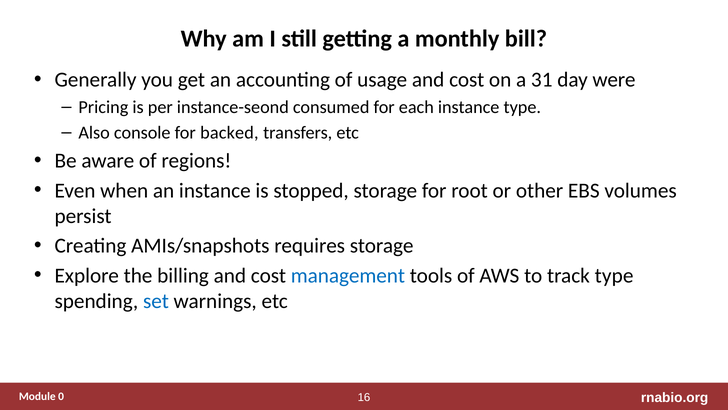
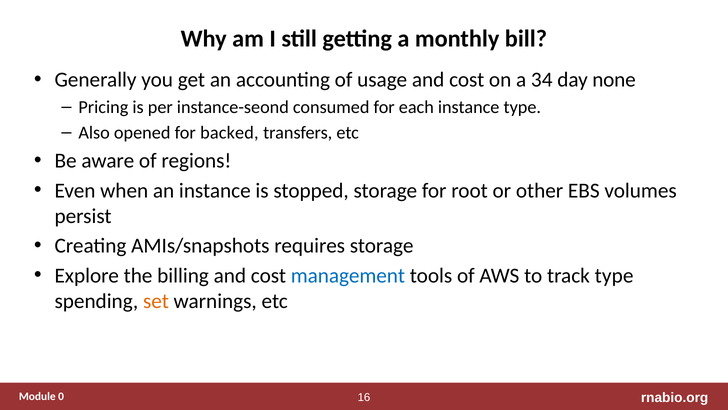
31: 31 -> 34
were: were -> none
console: console -> opened
set colour: blue -> orange
